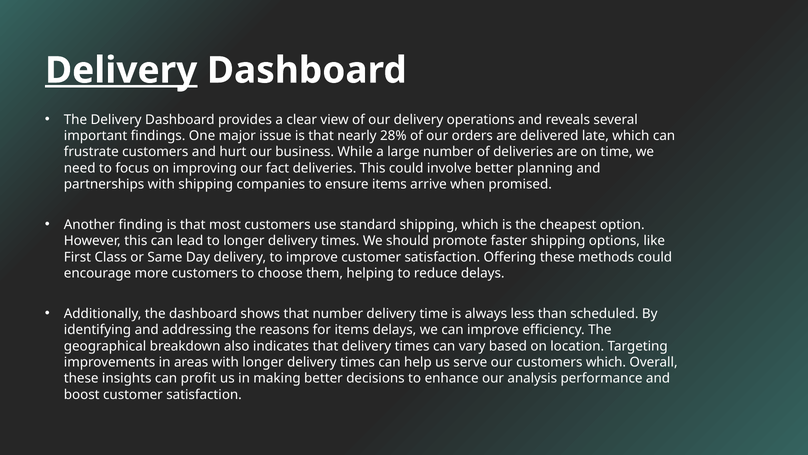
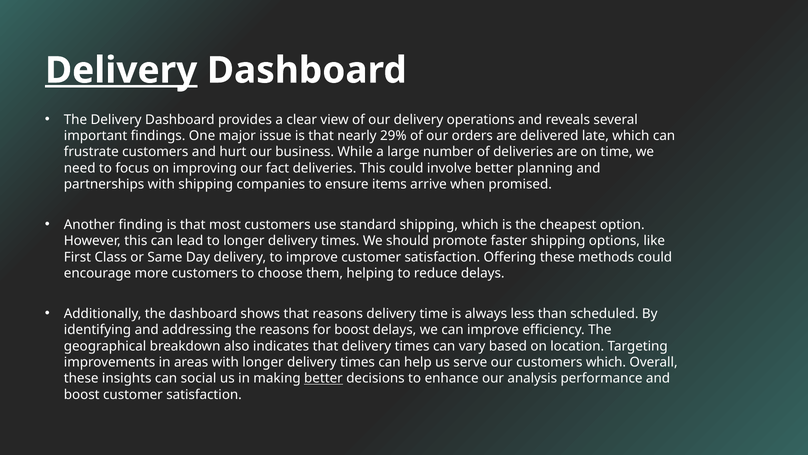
28%: 28% -> 29%
that number: number -> reasons
for items: items -> boost
profit: profit -> social
better at (323, 378) underline: none -> present
